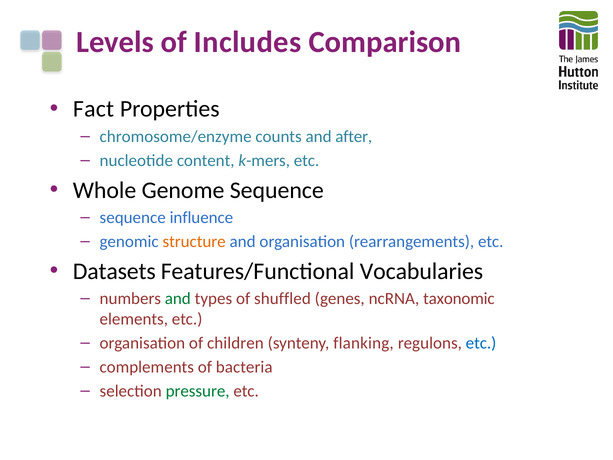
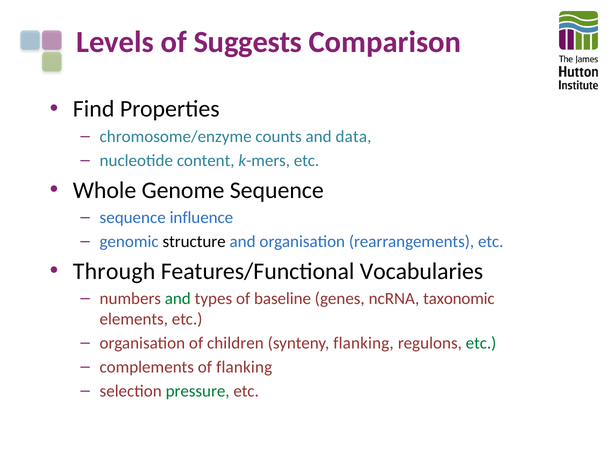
Includes: Includes -> Suggests
Fact: Fact -> Find
after: after -> data
structure colour: orange -> black
Datasets: Datasets -> Through
shuffled: shuffled -> baseline
etc at (481, 343) colour: blue -> green
of bacteria: bacteria -> flanking
